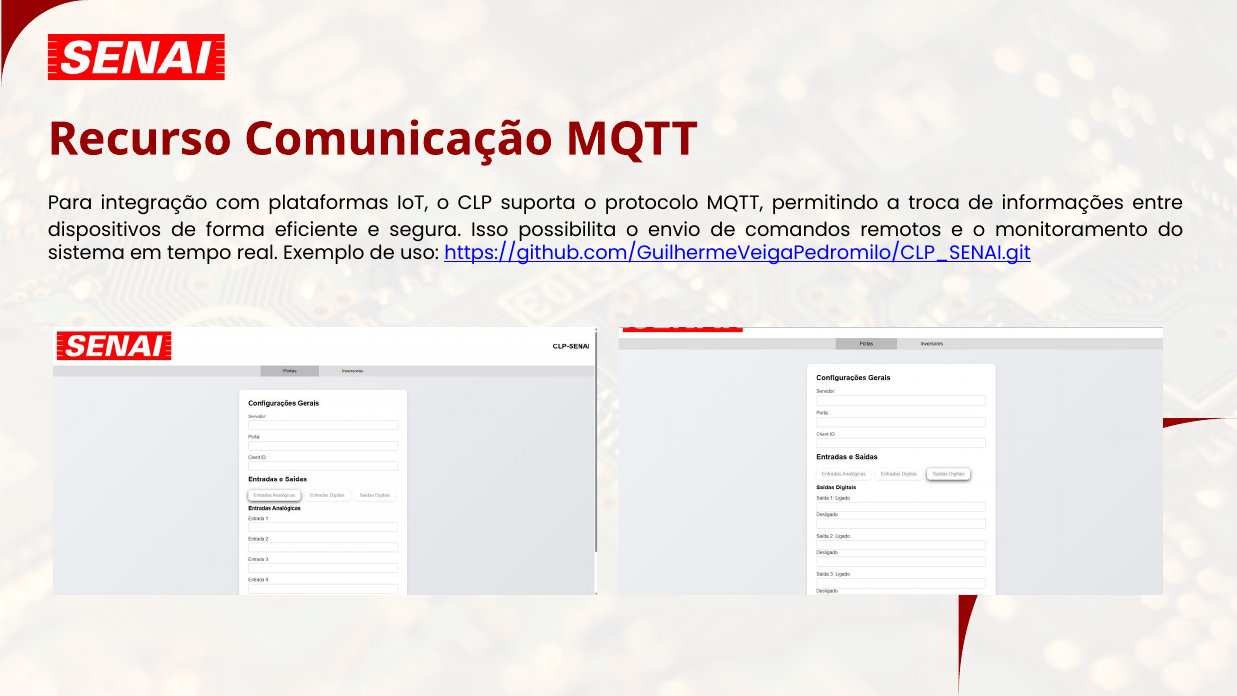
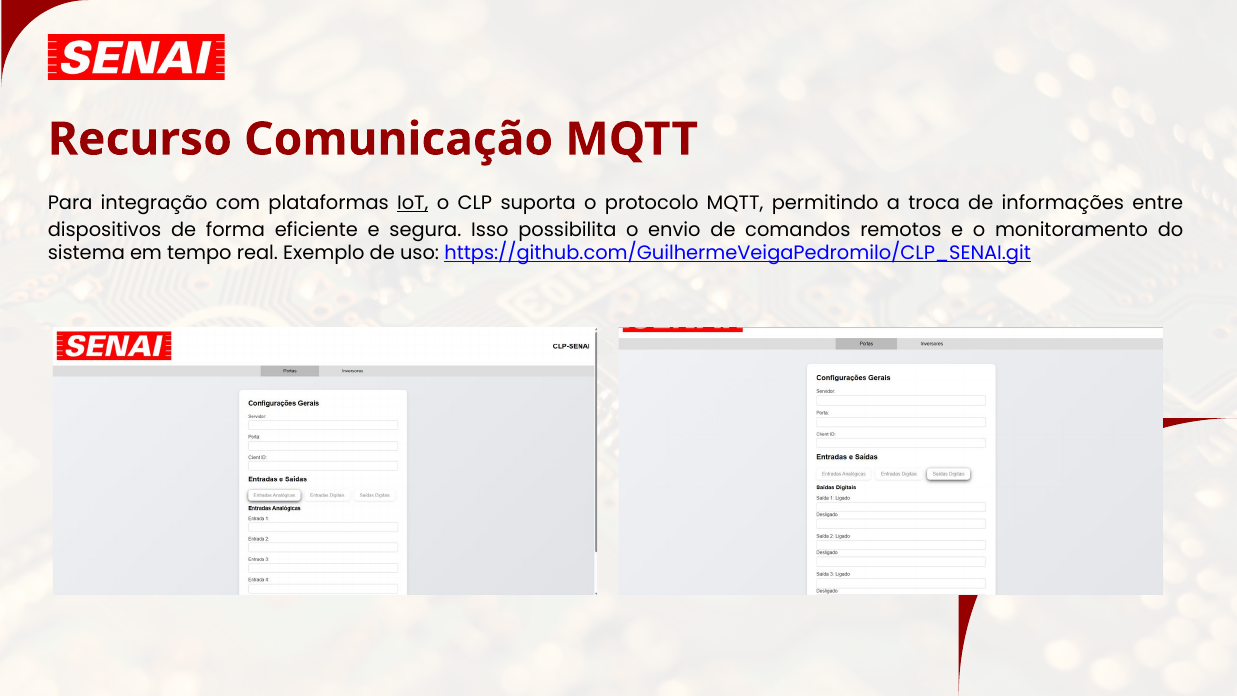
IoT underline: none -> present
